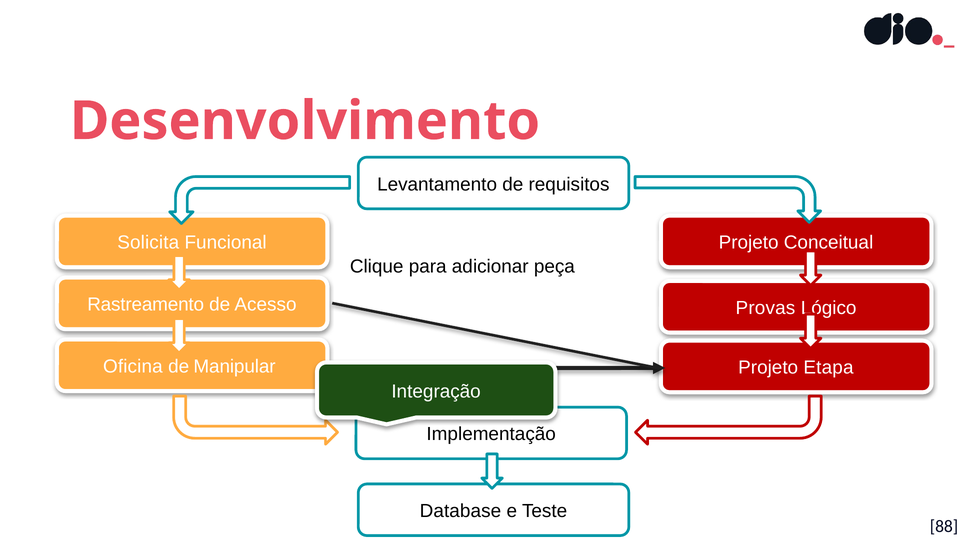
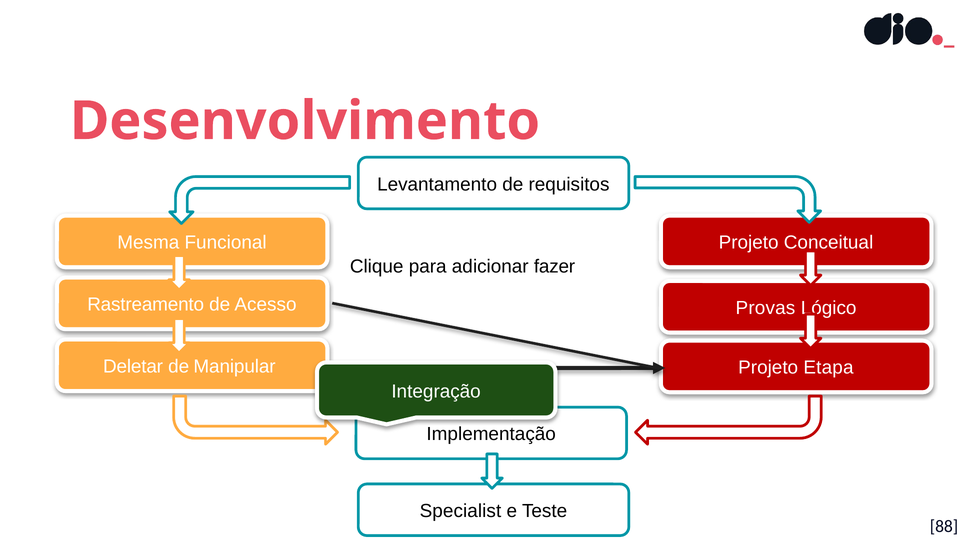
Solicita: Solicita -> Mesma
peça: peça -> fazer
Oficina: Oficina -> Deletar
Database: Database -> Specialist
